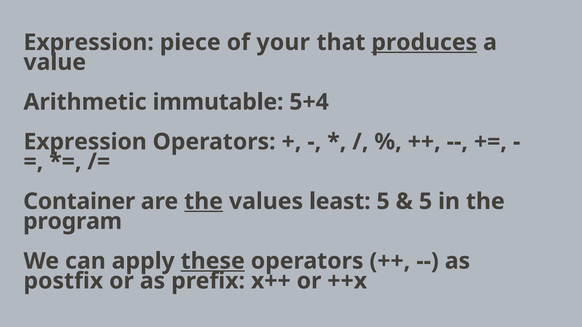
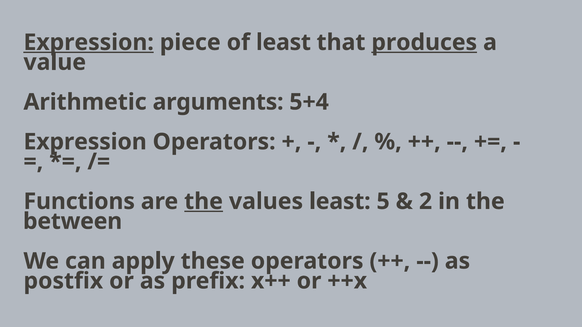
Expression at (89, 42) underline: none -> present
of your: your -> least
immutable: immutable -> arguments
Container: Container -> Functions
5 at (426, 202): 5 -> 2
program: program -> between
these underline: present -> none
